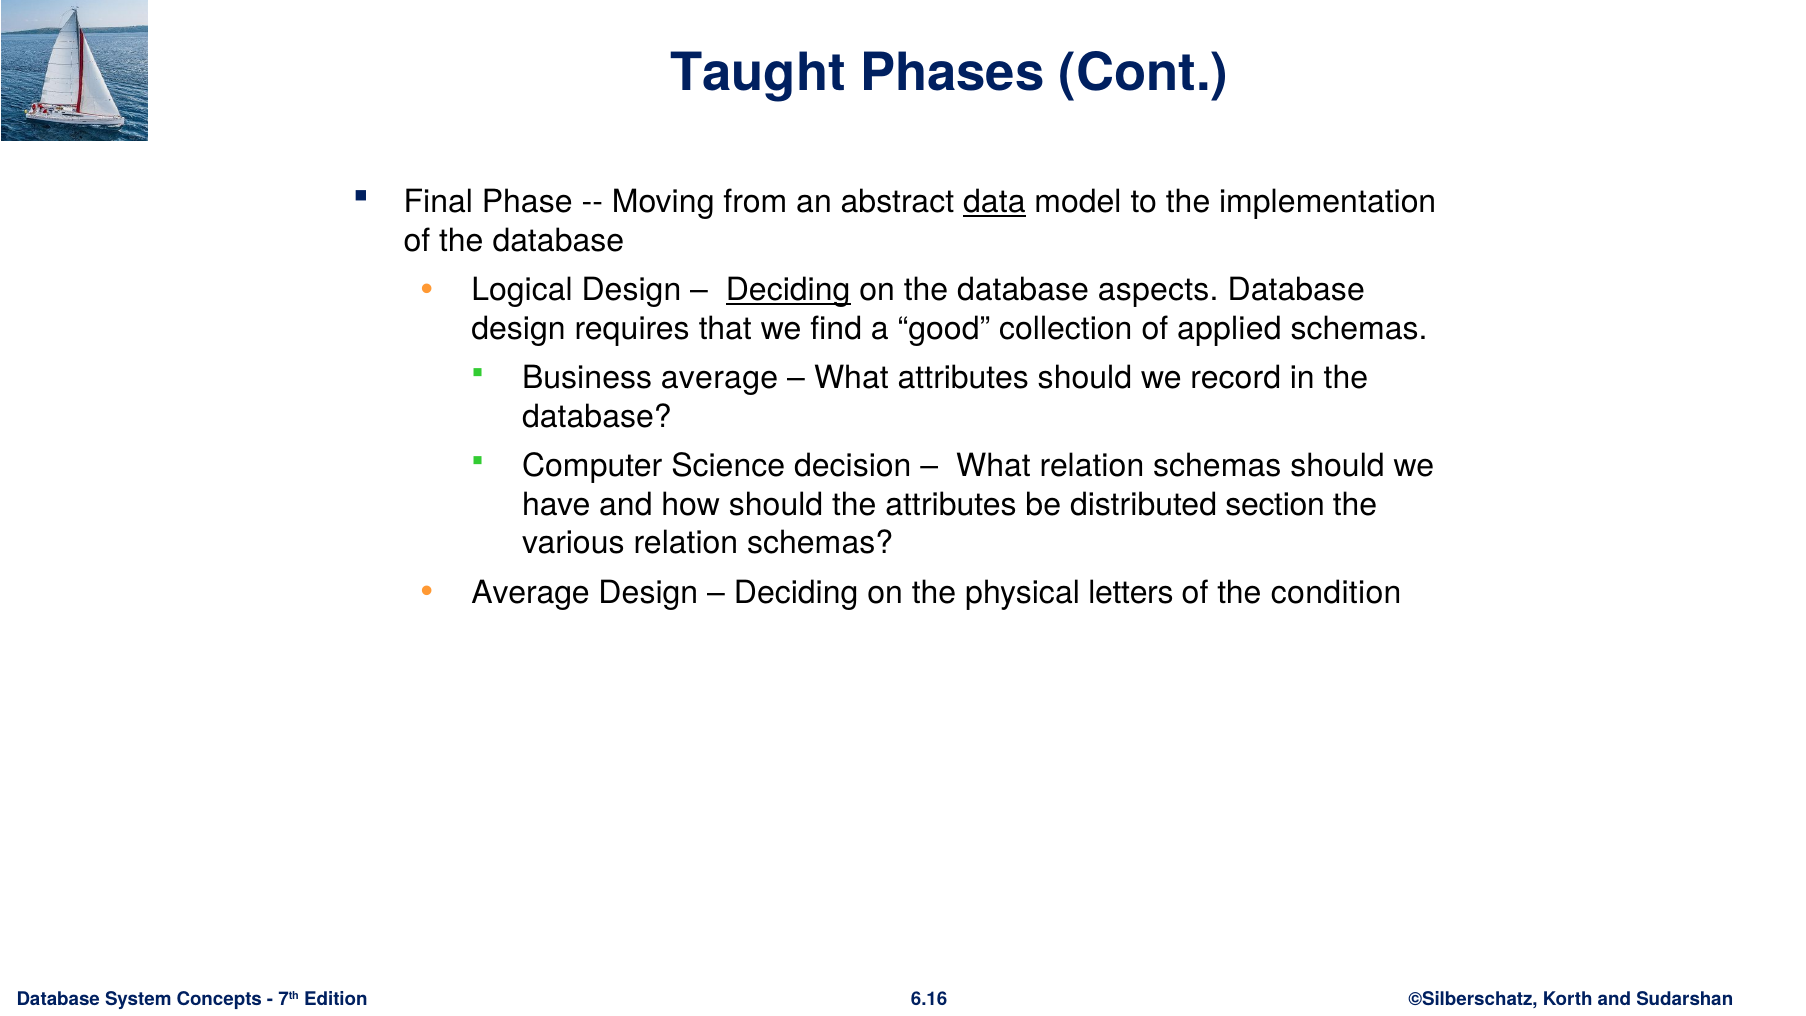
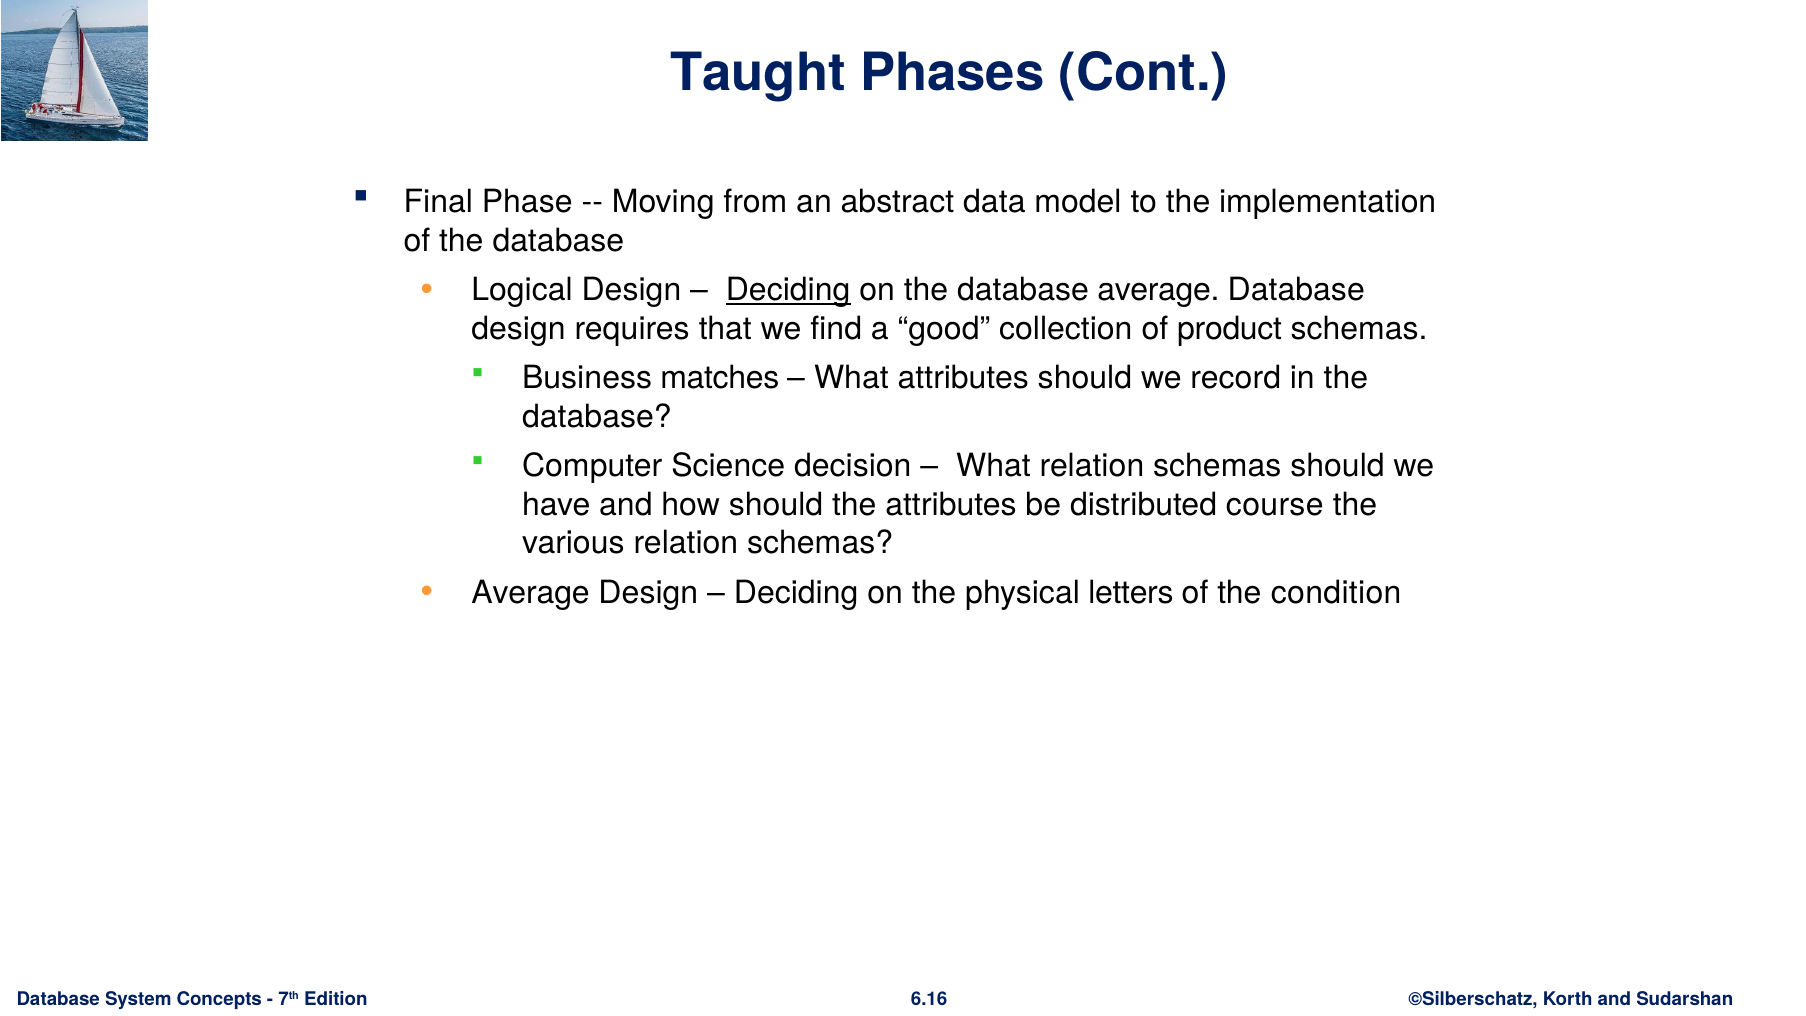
data underline: present -> none
database aspects: aspects -> average
applied: applied -> product
Business average: average -> matches
section: section -> course
